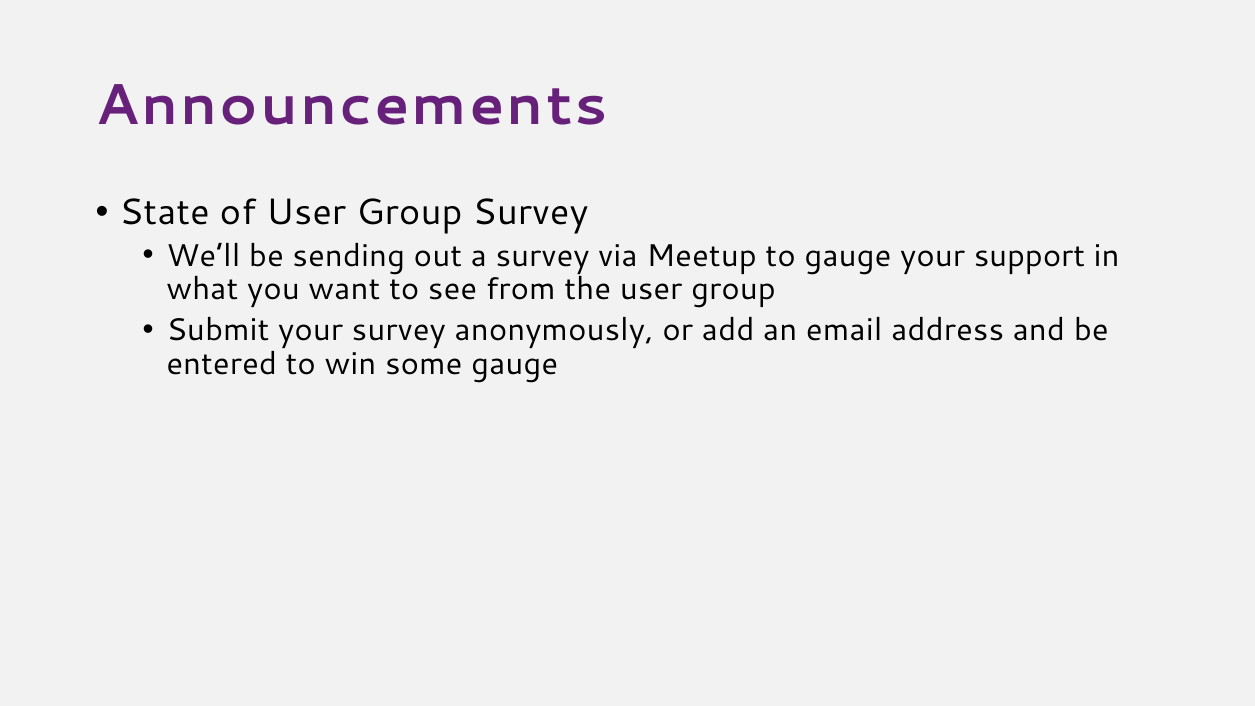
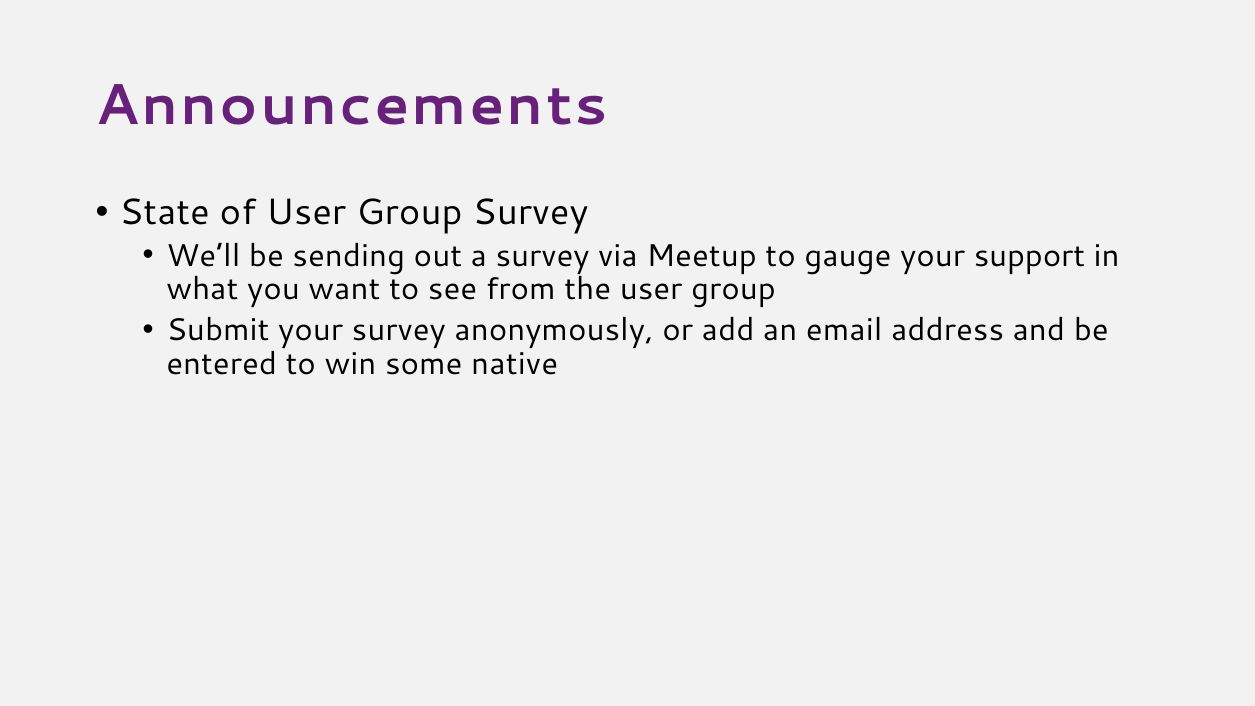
some gauge: gauge -> native
